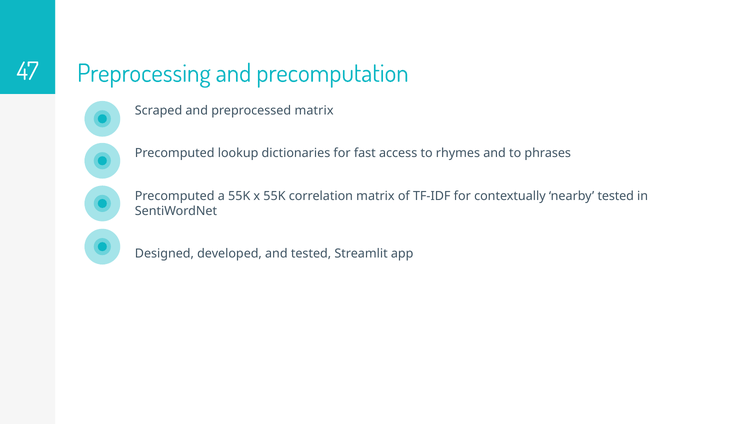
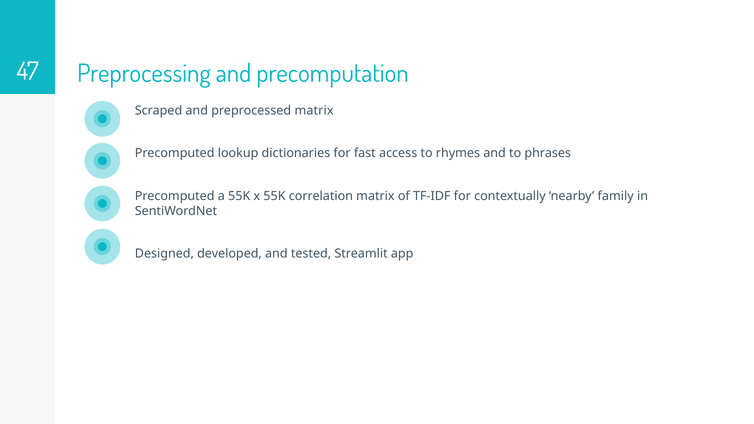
nearby tested: tested -> family
